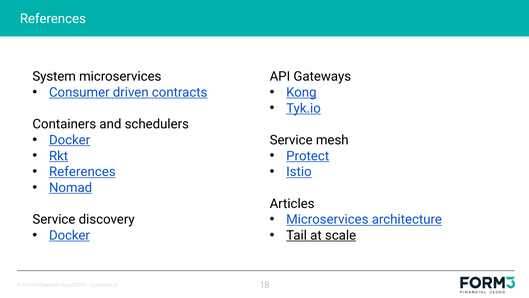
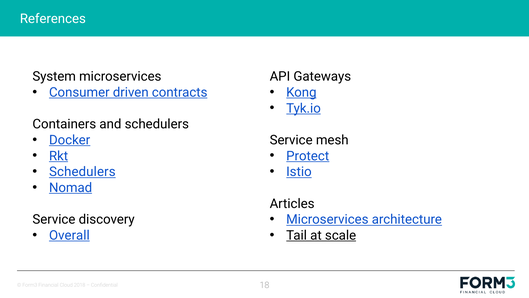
References at (82, 172): References -> Schedulers
Docker at (69, 235): Docker -> Overall
